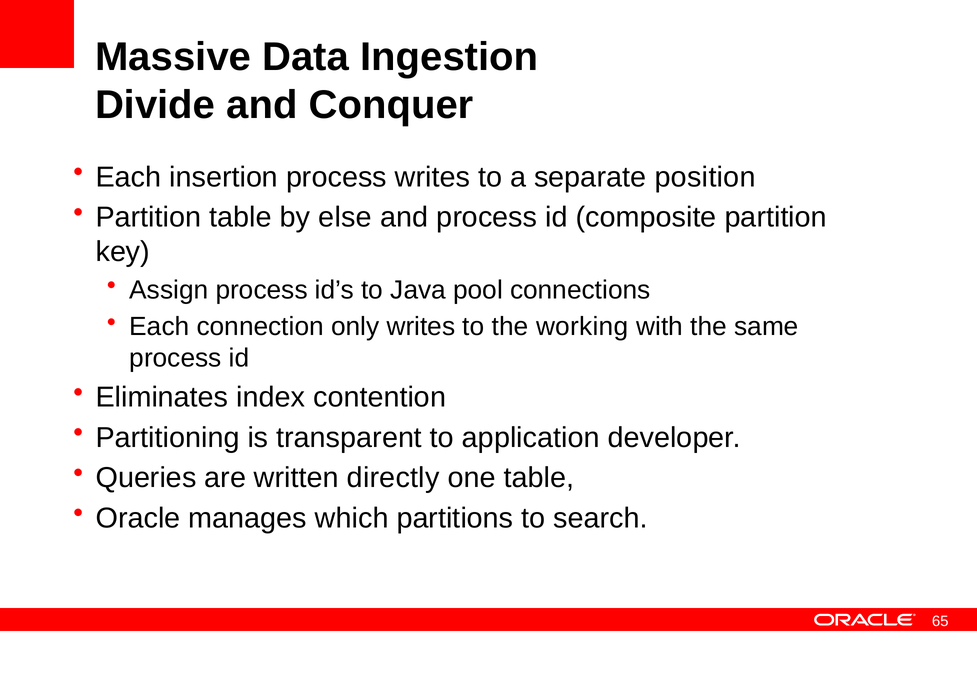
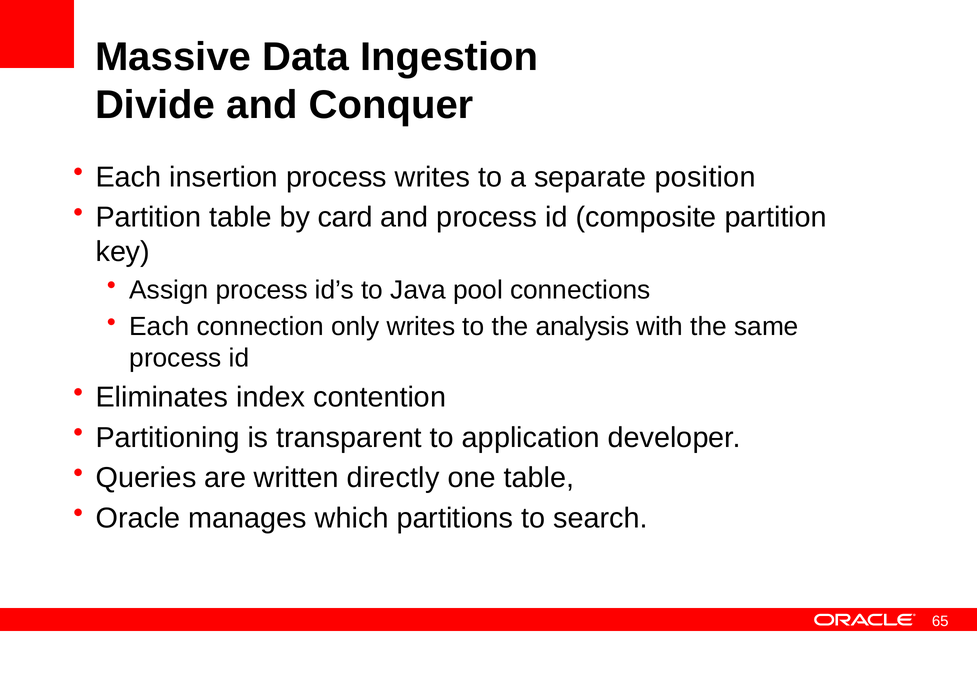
else: else -> card
working: working -> analysis
